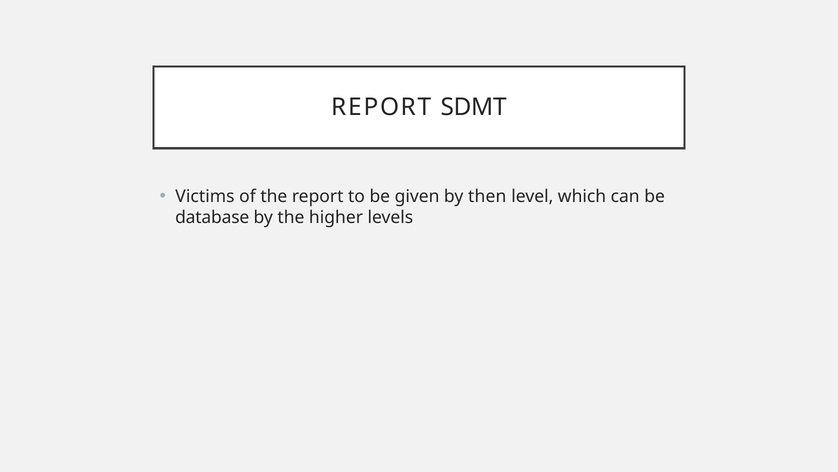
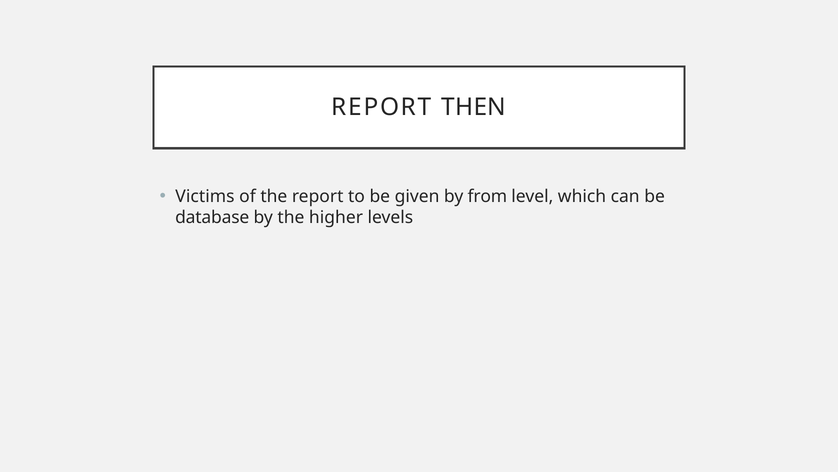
SDMT: SDMT -> THEN
then: then -> from
